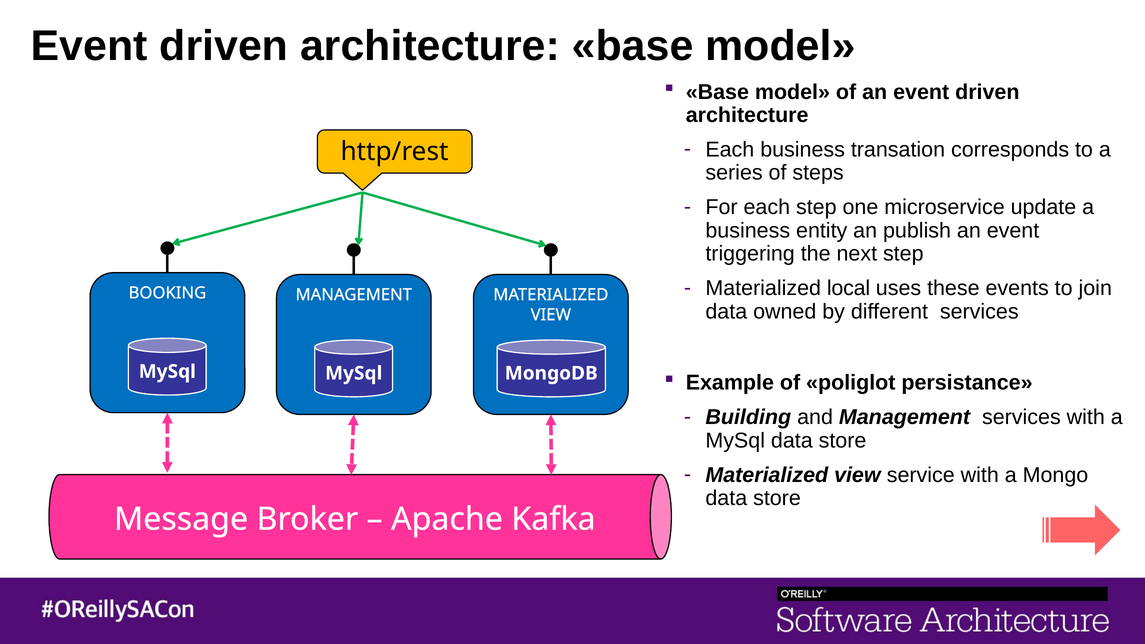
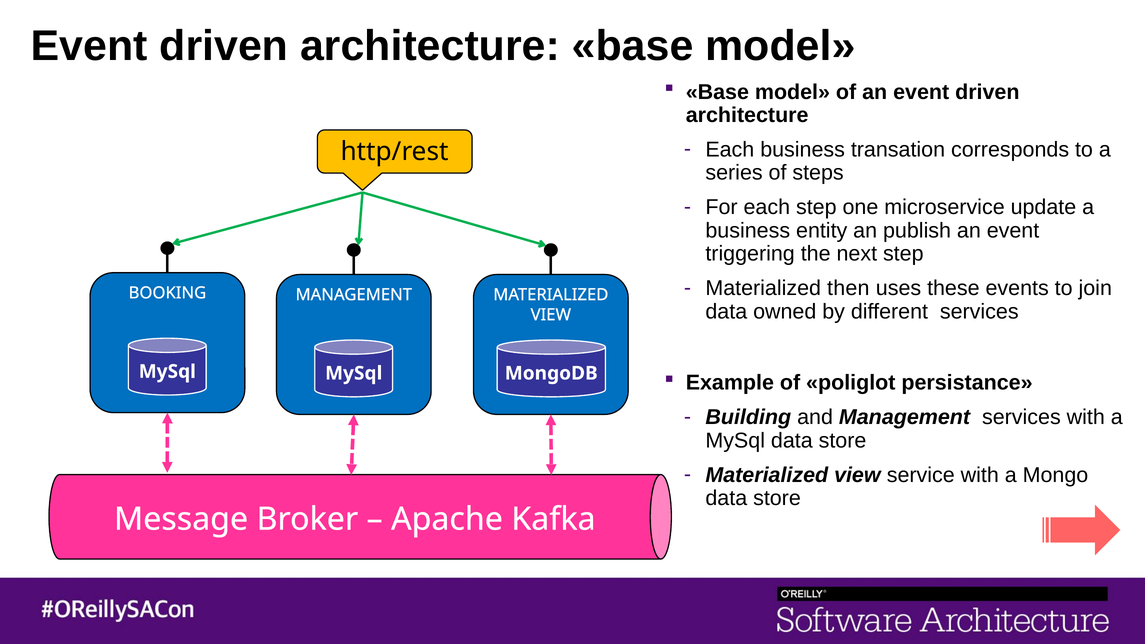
local: local -> then
